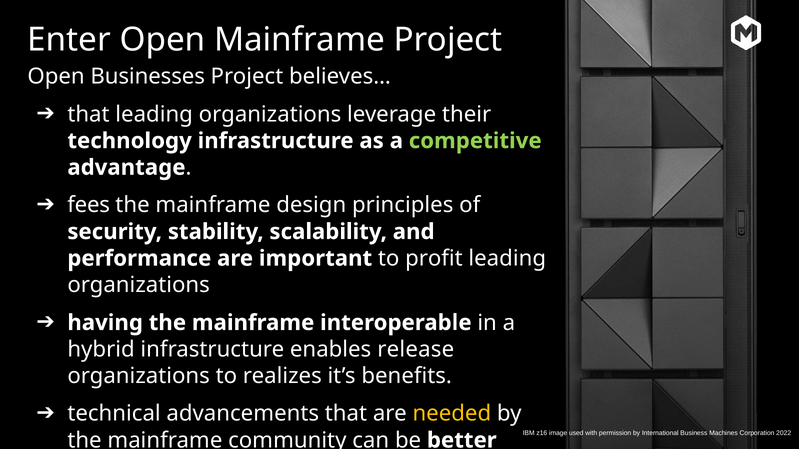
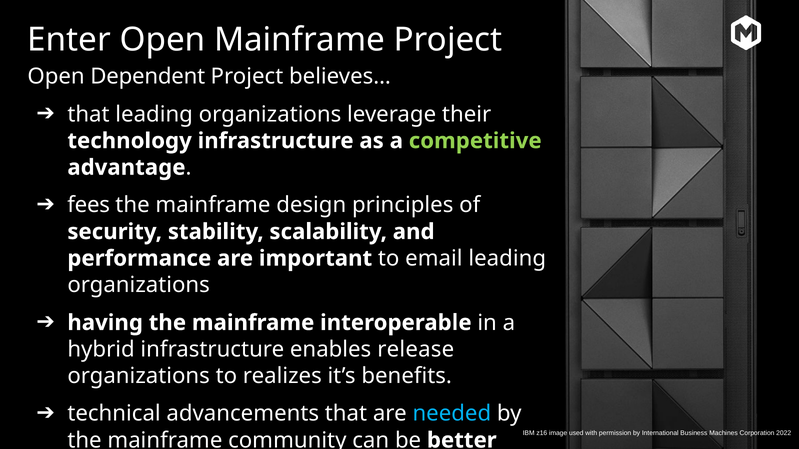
Businesses: Businesses -> Dependent
profit: profit -> email
needed colour: yellow -> light blue
